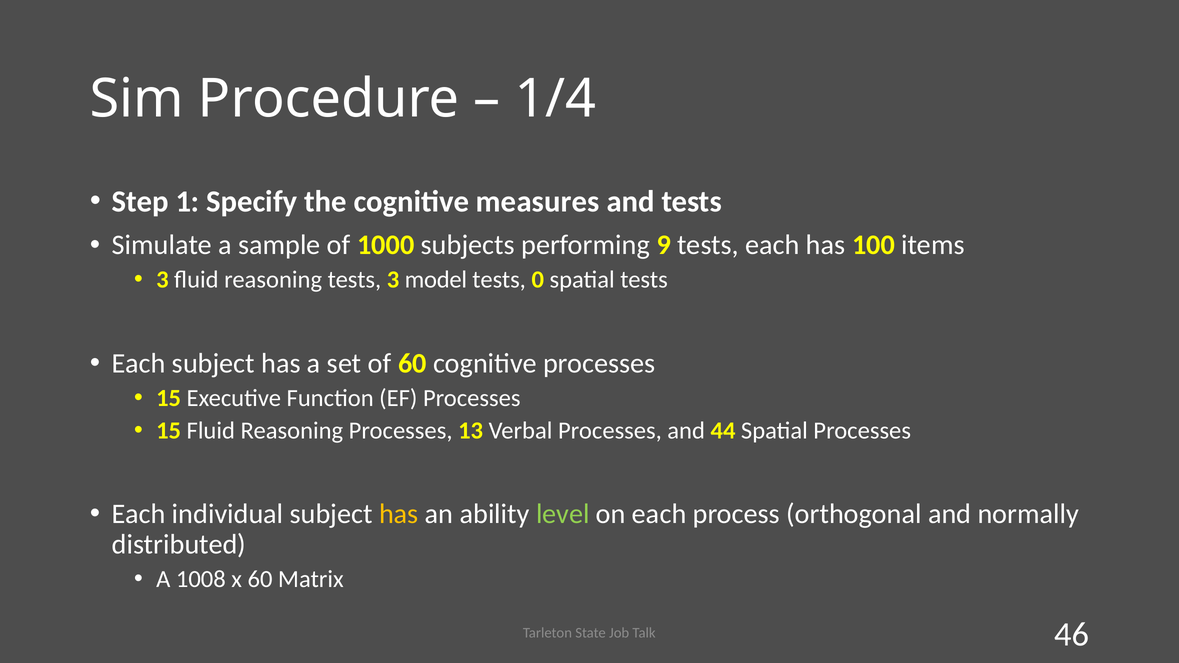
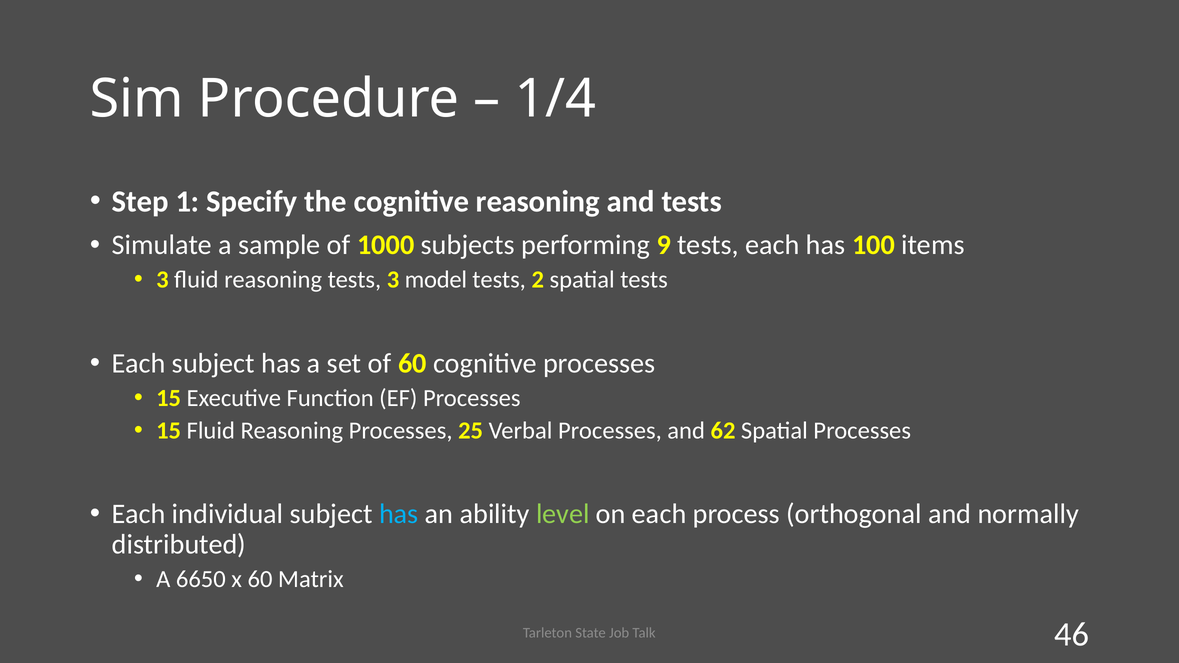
cognitive measures: measures -> reasoning
0: 0 -> 2
13: 13 -> 25
44: 44 -> 62
has at (399, 514) colour: yellow -> light blue
1008: 1008 -> 6650
